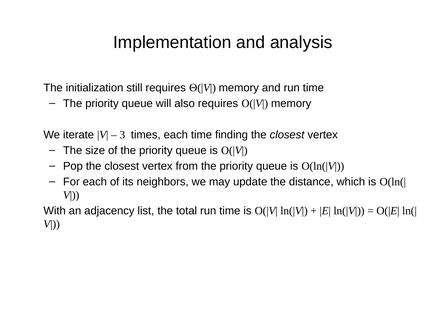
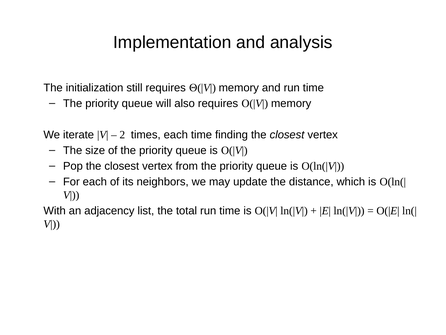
3: 3 -> 2
